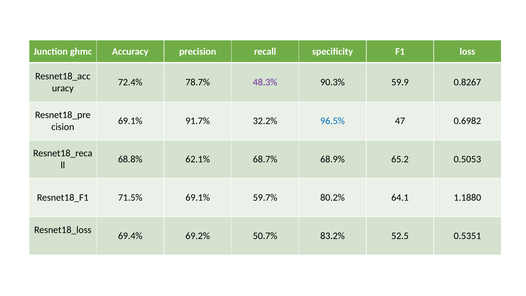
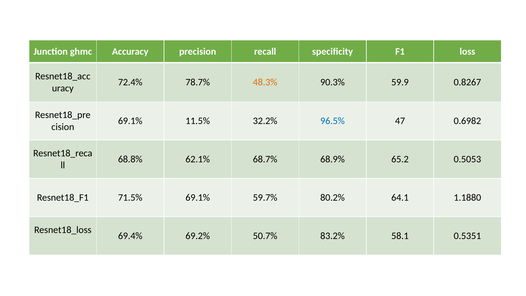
48.3% colour: purple -> orange
91.7%: 91.7% -> 11.5%
52.5: 52.5 -> 58.1
